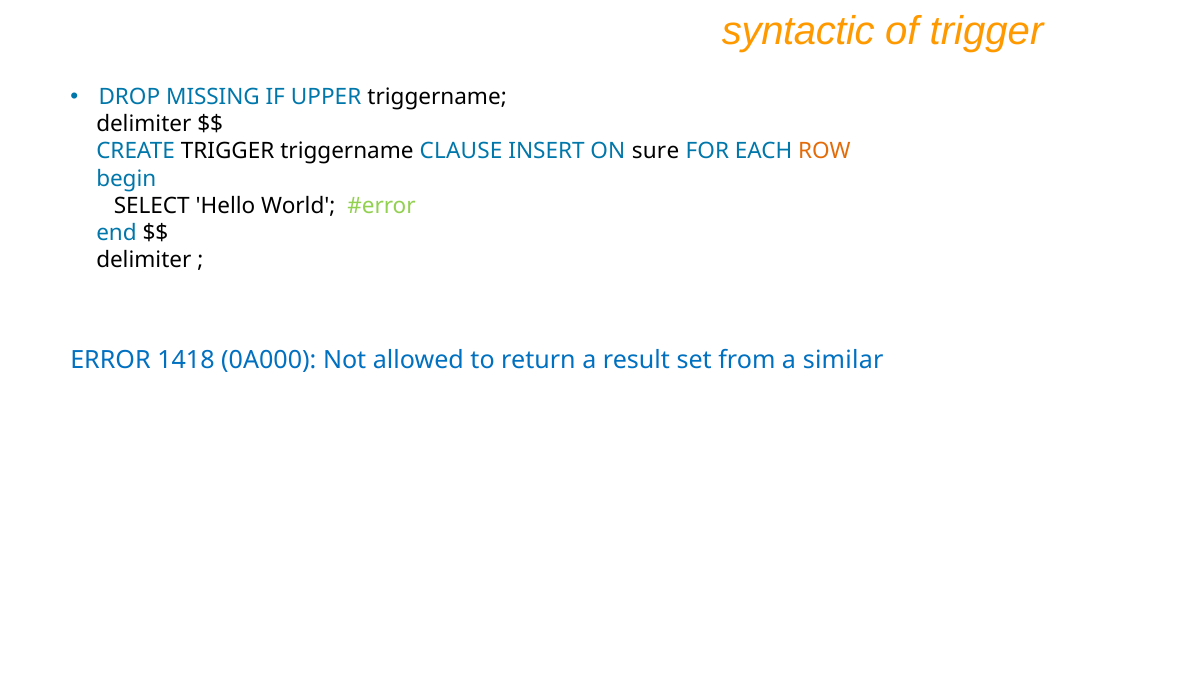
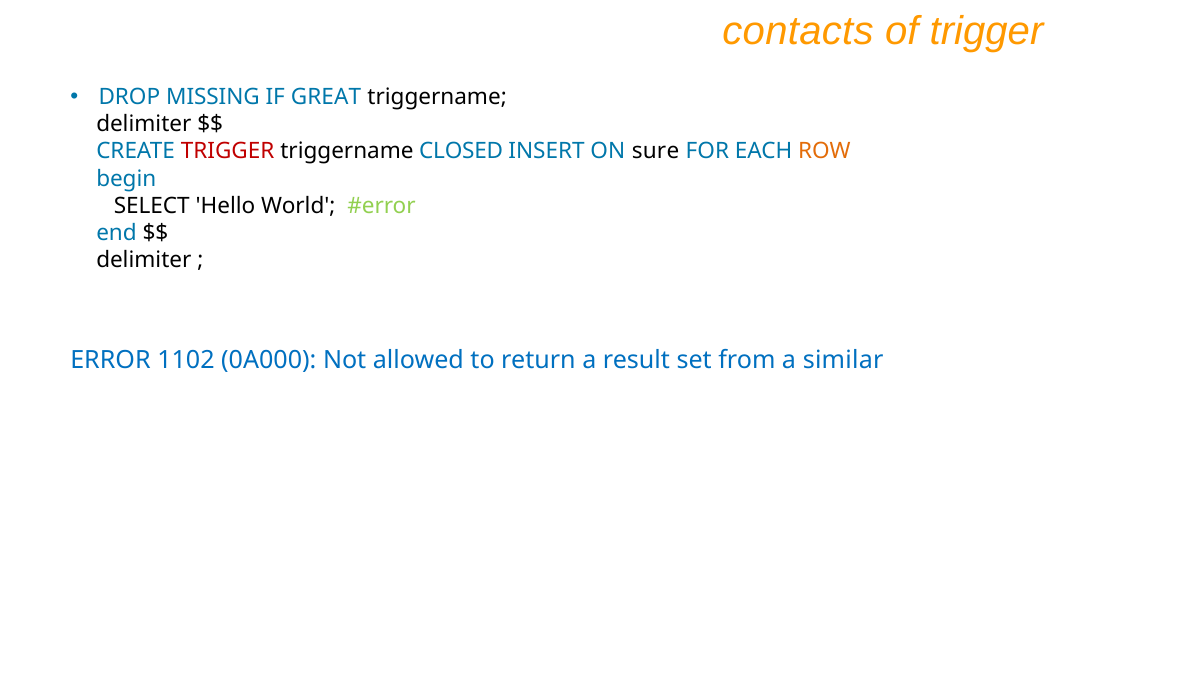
syntactic: syntactic -> contacts
UPPER: UPPER -> GREAT
TRIGGER at (228, 151) colour: black -> red
CLAUSE: CLAUSE -> CLOSED
1418: 1418 -> 1102
